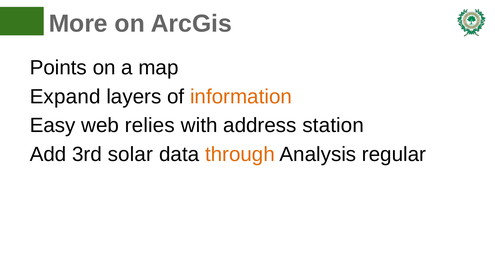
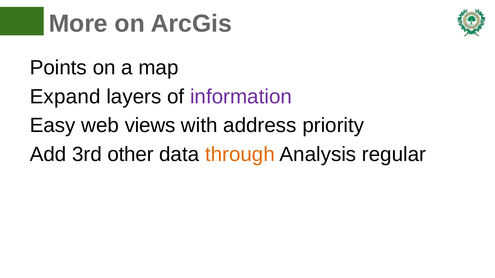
information colour: orange -> purple
relies: relies -> views
station: station -> priority
solar: solar -> other
